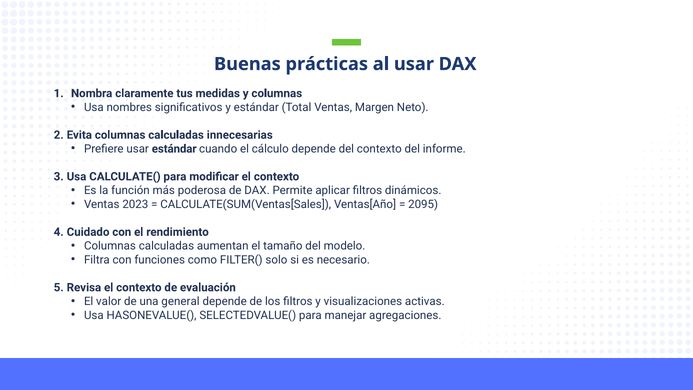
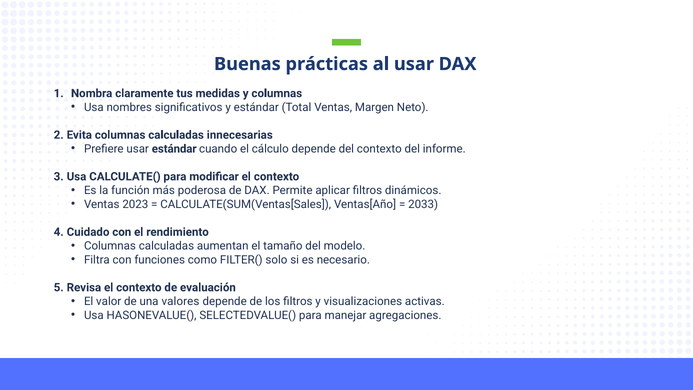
2095: 2095 -> 2033
general: general -> valores
